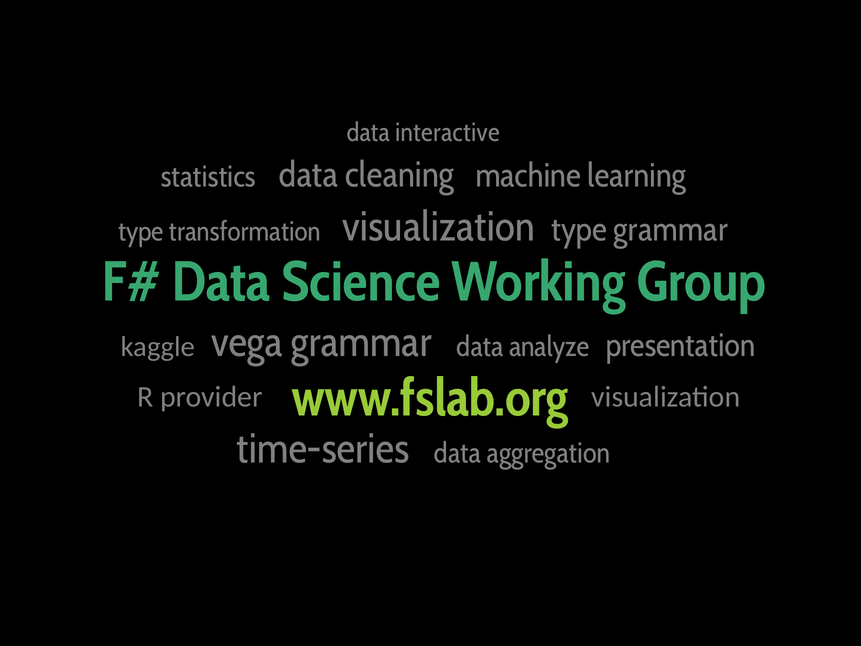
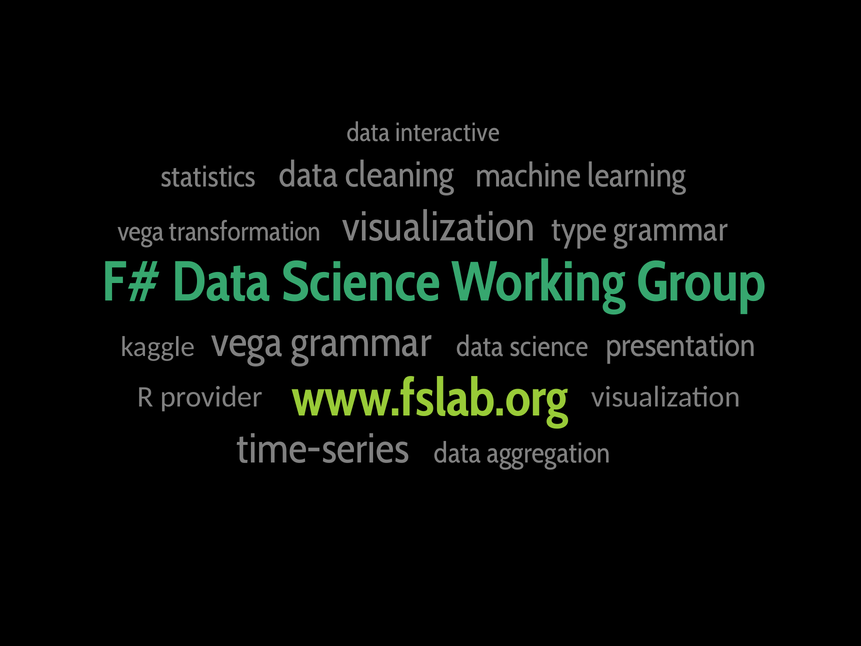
type at (141, 232): type -> vega
grammar data analyze: analyze -> science
